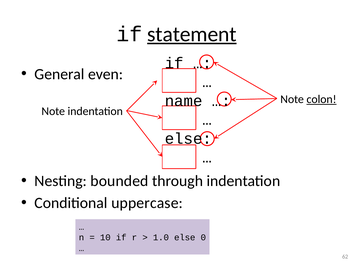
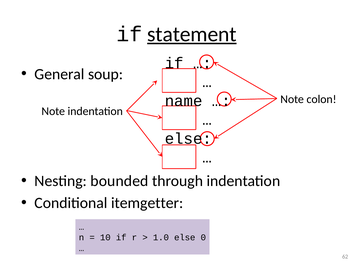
even: even -> soup
colon underline: present -> none
uppercase: uppercase -> itemgetter
